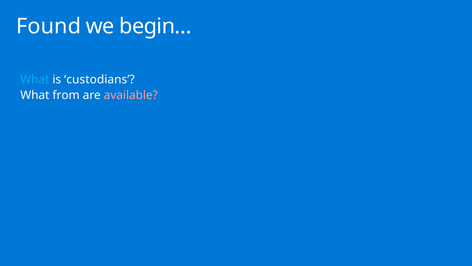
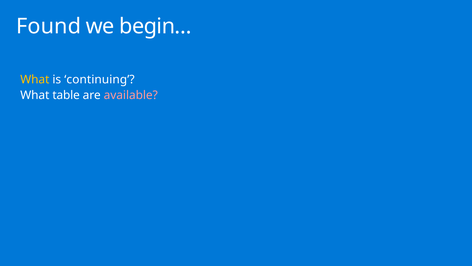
What at (35, 79) colour: light blue -> yellow
custodians: custodians -> continuing
from: from -> table
